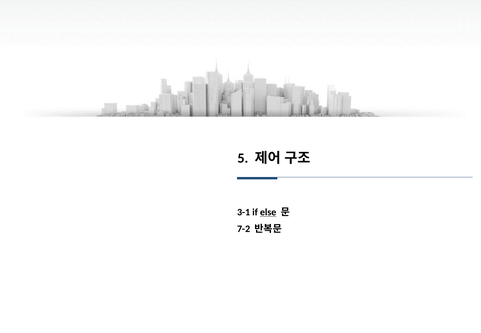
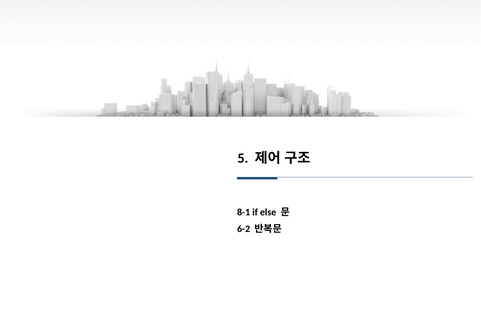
3-1: 3-1 -> 8-1
else underline: present -> none
7-2: 7-2 -> 6-2
